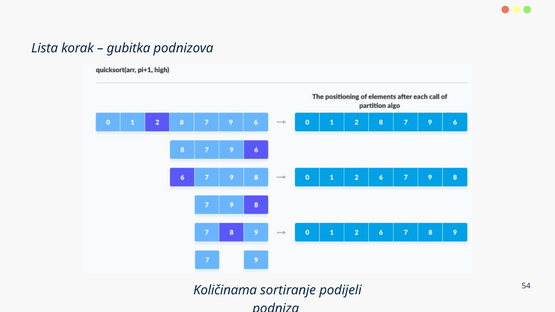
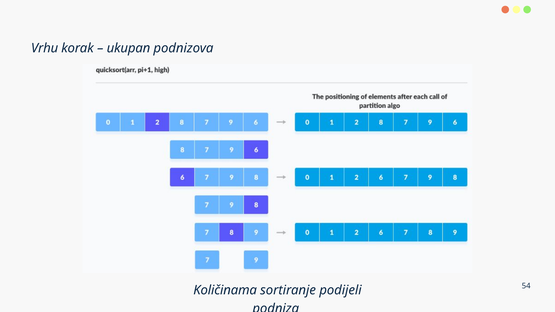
Lista: Lista -> Vrhu
gubitka: gubitka -> ukupan
